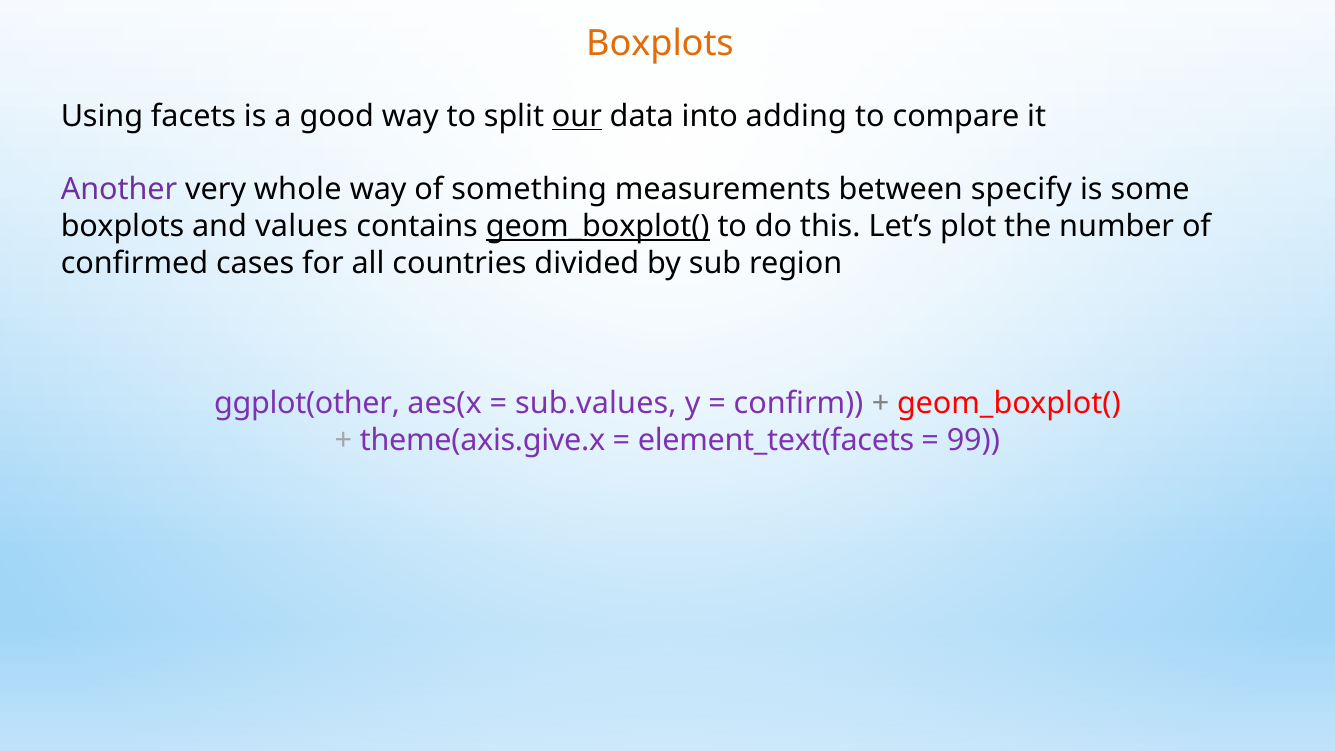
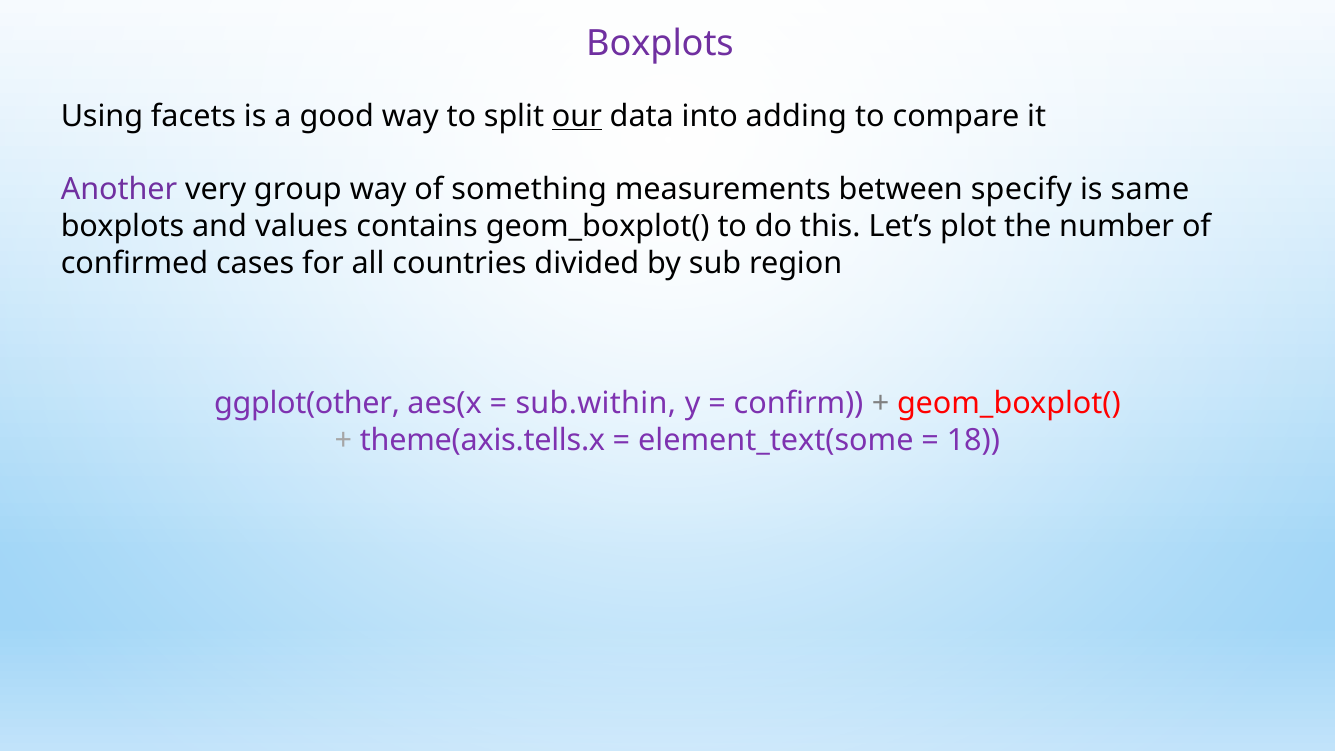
Boxplots at (660, 44) colour: orange -> purple
whole: whole -> group
some: some -> same
geom_boxplot( at (598, 226) underline: present -> none
sub.values: sub.values -> sub.within
theme(axis.give.x: theme(axis.give.x -> theme(axis.tells.x
element_text(facets: element_text(facets -> element_text(some
99: 99 -> 18
